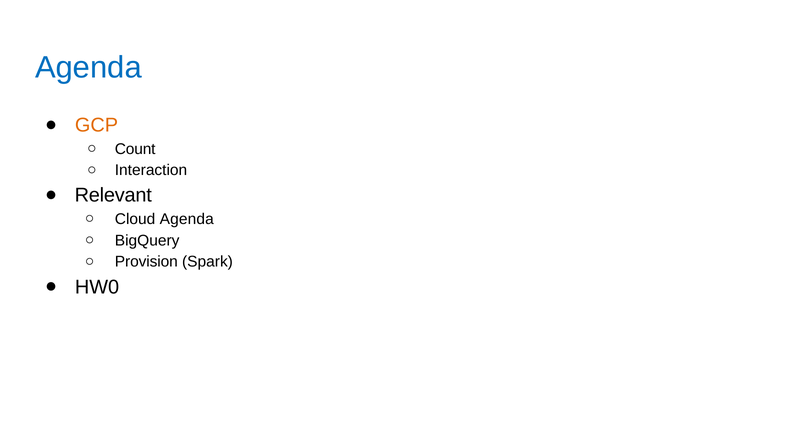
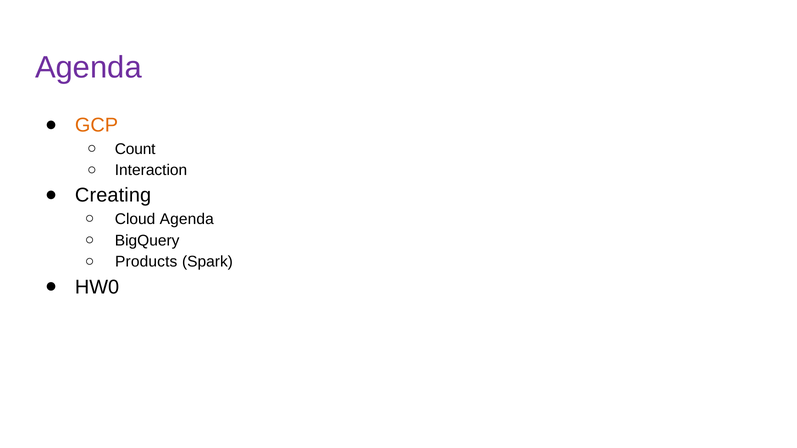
Agenda at (88, 68) colour: blue -> purple
Relevant: Relevant -> Creating
Provision: Provision -> Products
